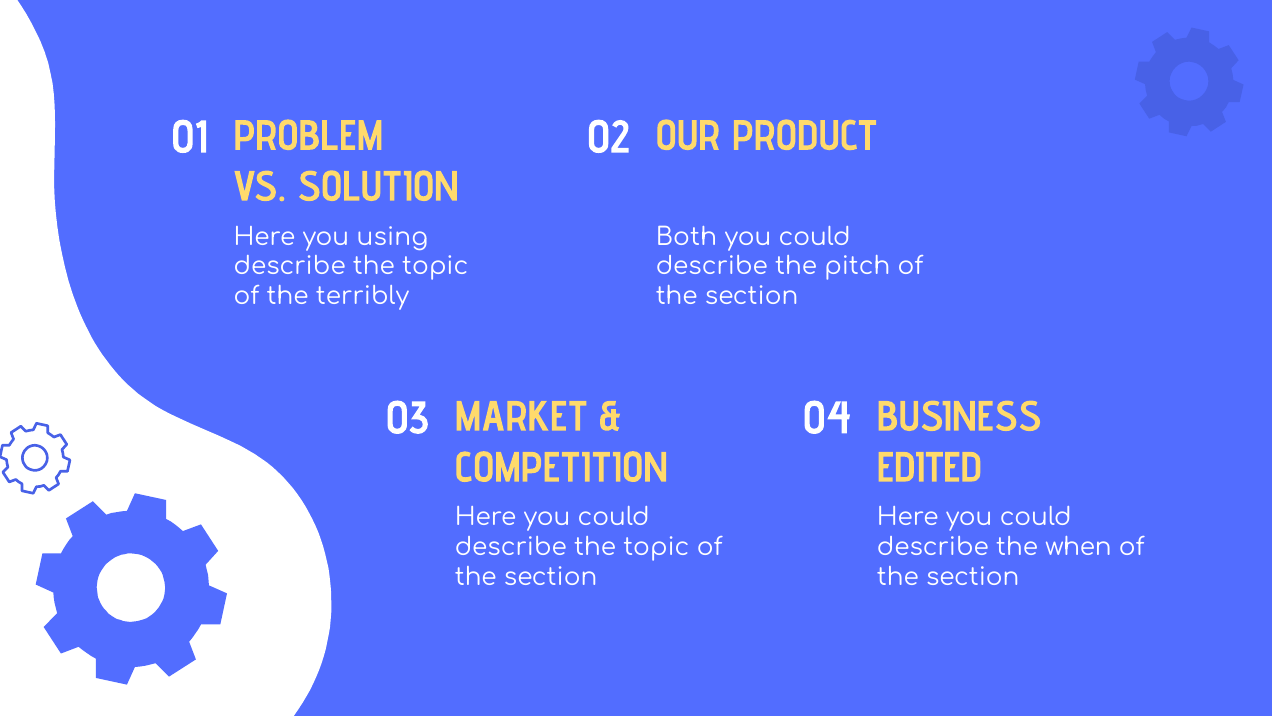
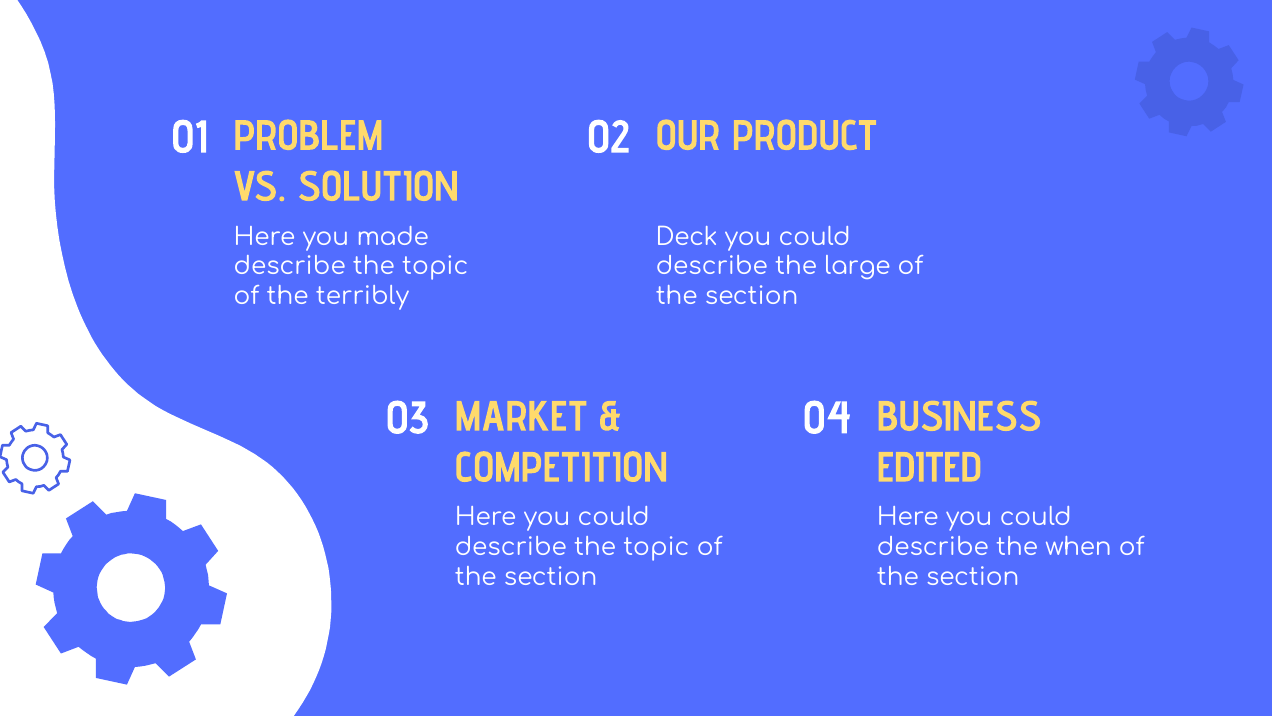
using: using -> made
Both: Both -> Deck
pitch: pitch -> large
